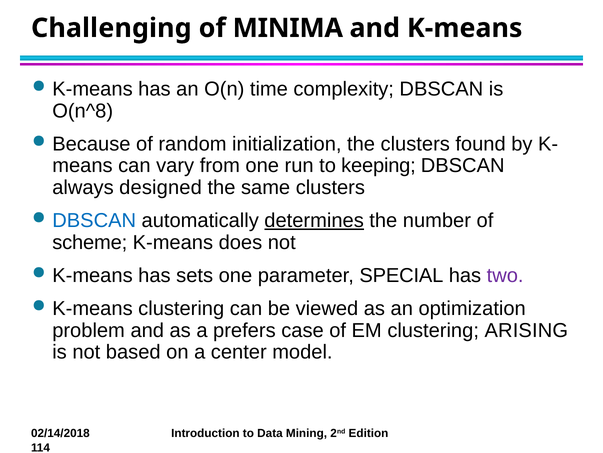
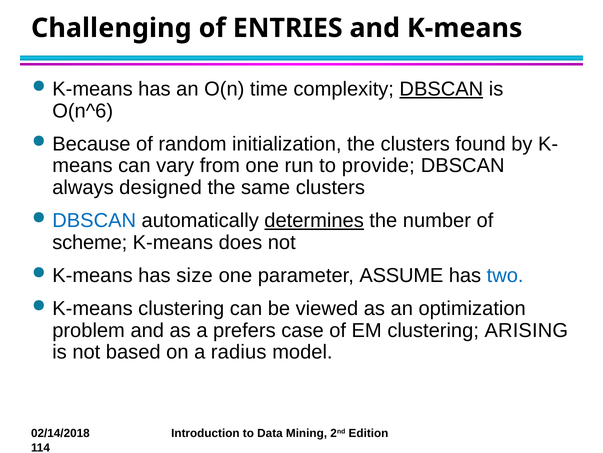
MINIMA: MINIMA -> ENTRIES
DBSCAN at (441, 89) underline: none -> present
O(n^8: O(n^8 -> O(n^6
keeping: keeping -> provide
sets: sets -> size
SPECIAL: SPECIAL -> ASSUME
two colour: purple -> blue
center: center -> radius
